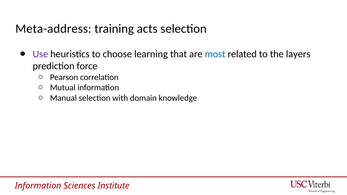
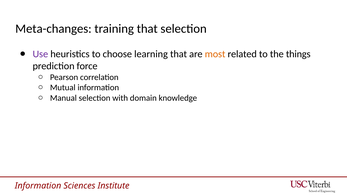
Meta-address: Meta-address -> Meta-changes
training acts: acts -> that
most colour: blue -> orange
layers: layers -> things
